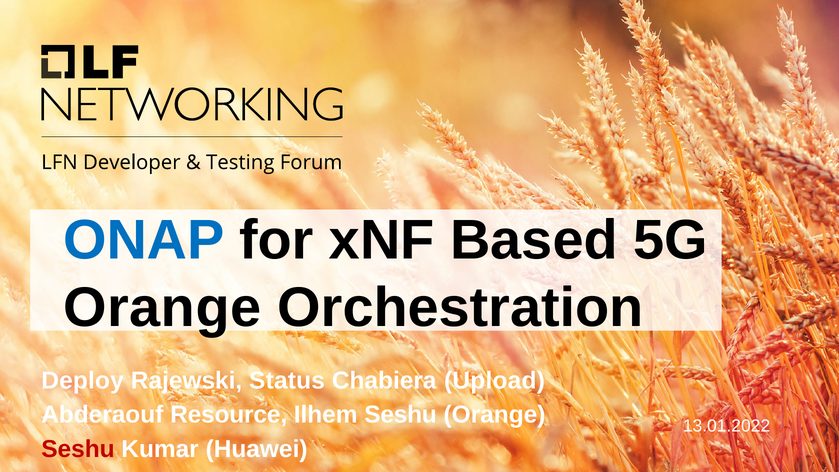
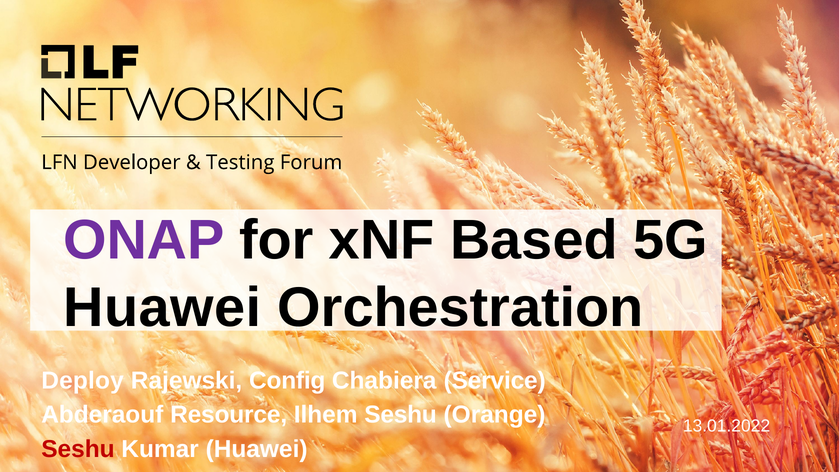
ONAP colour: blue -> purple
Orange at (162, 308): Orange -> Huawei
Status: Status -> Config
Upload: Upload -> Service
